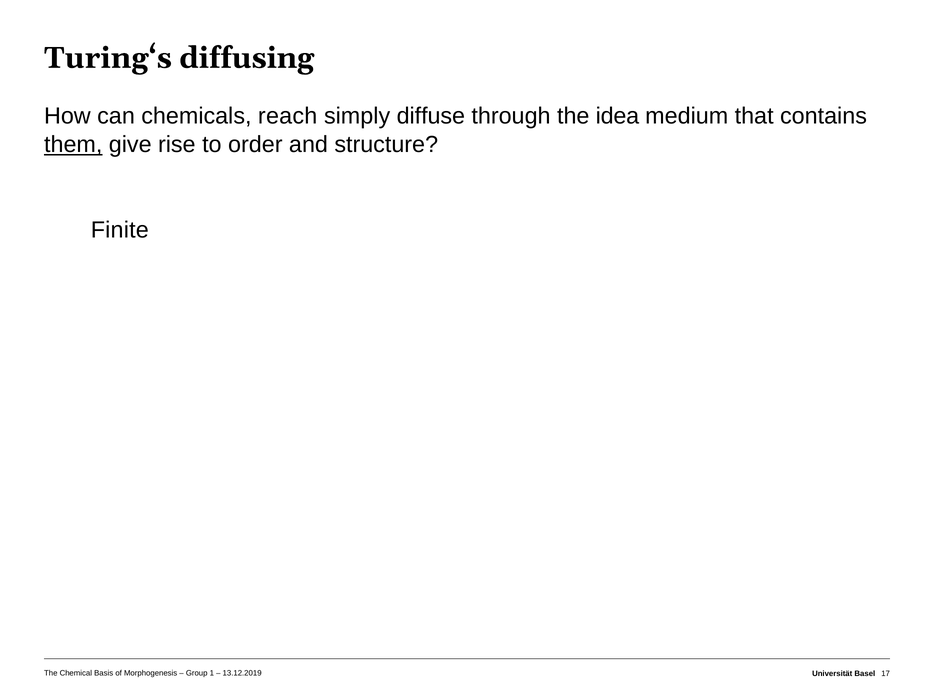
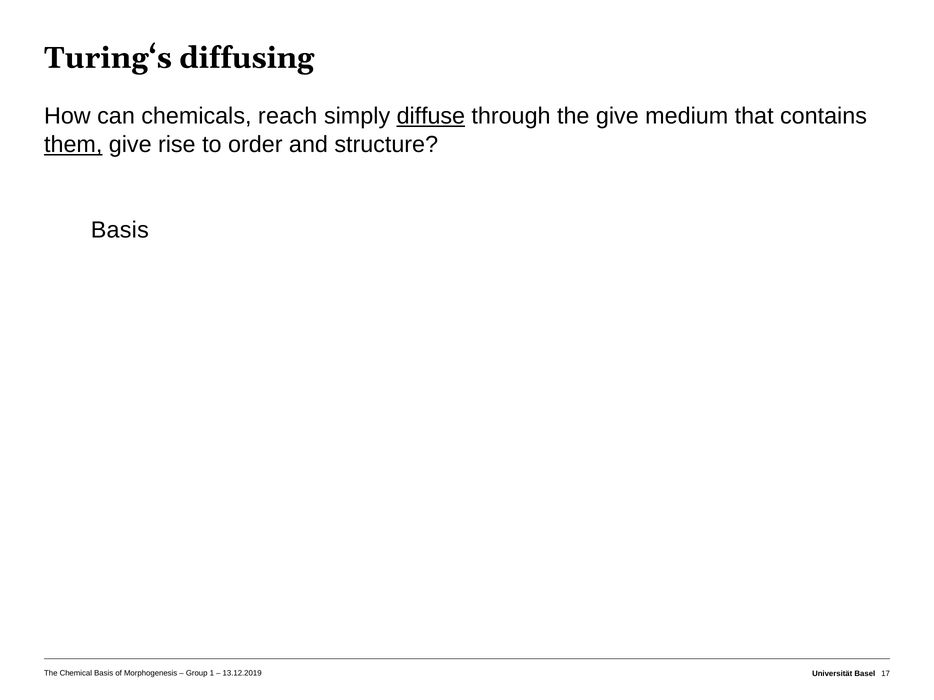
diffuse underline: none -> present
the idea: idea -> give
Finite at (120, 230): Finite -> Basis
